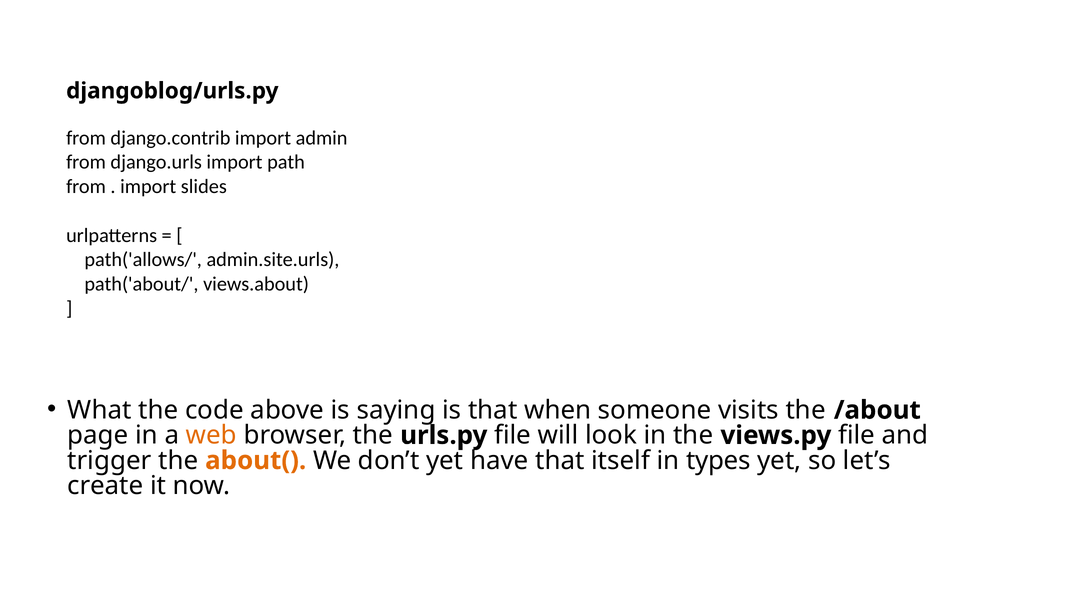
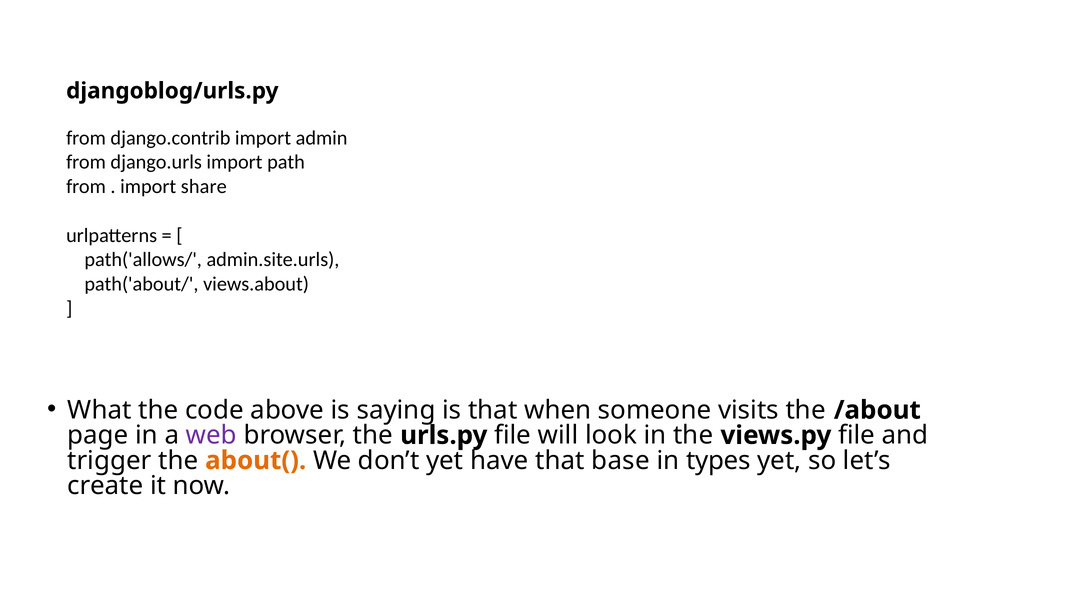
slides: slides -> share
web colour: orange -> purple
itself: itself -> base
